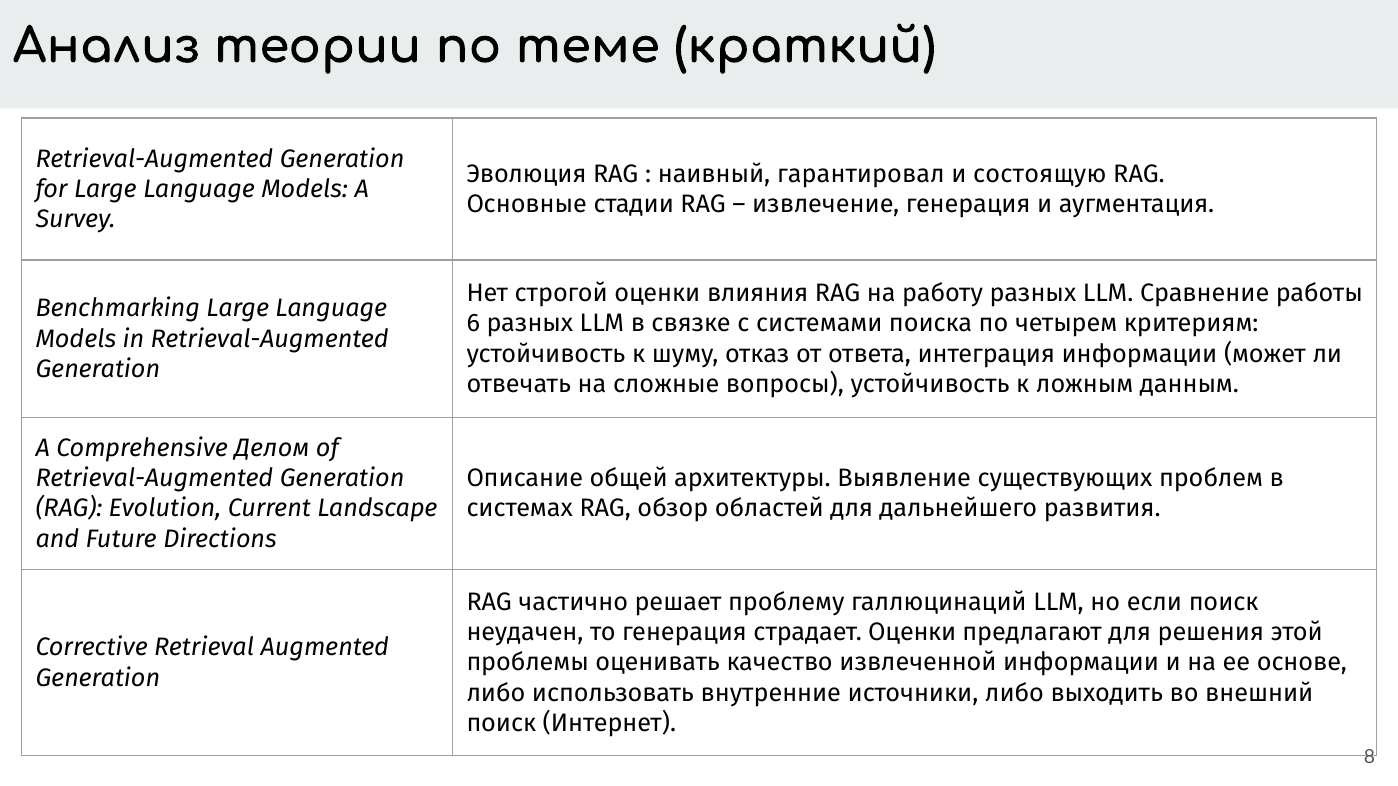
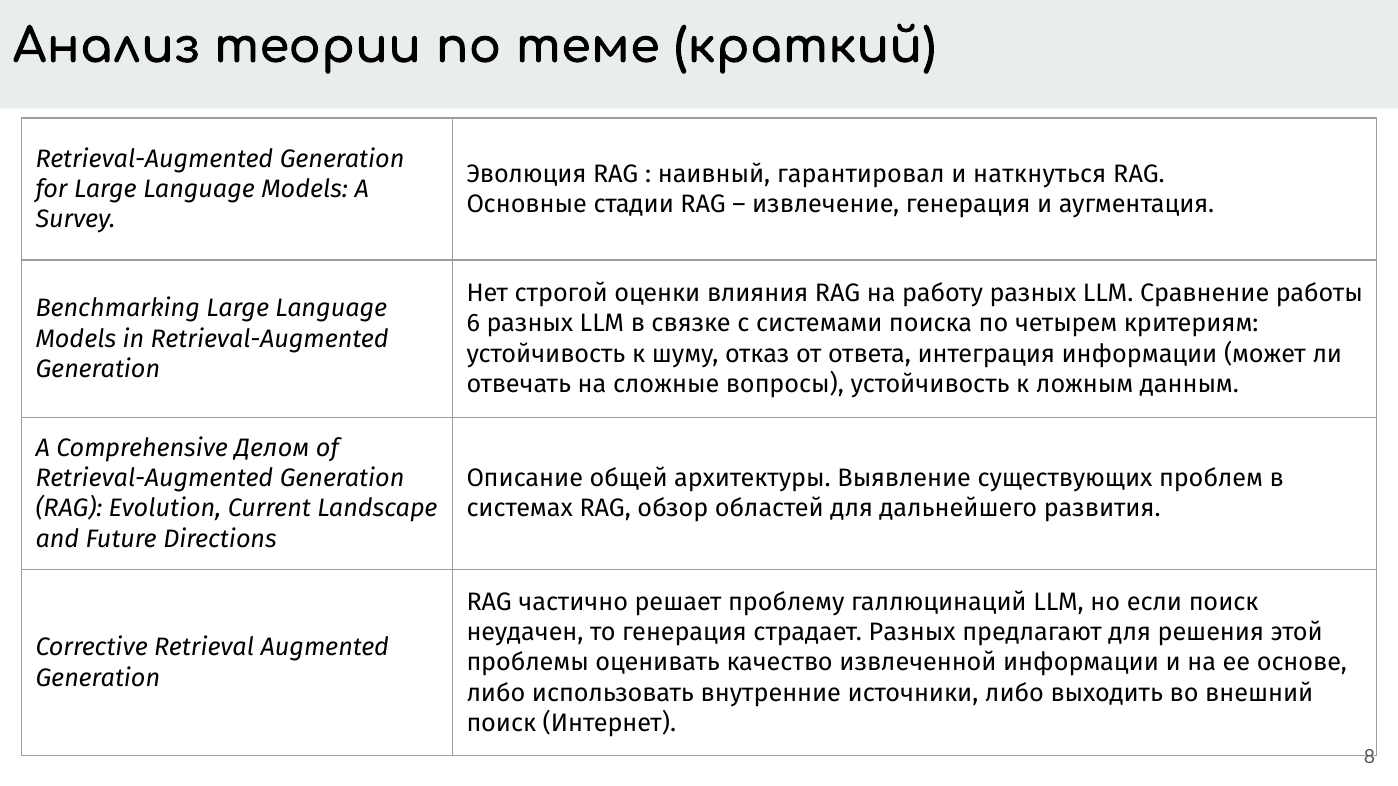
состоящую: состоящую -> наткнуться
страдает Оценки: Оценки -> Разных
